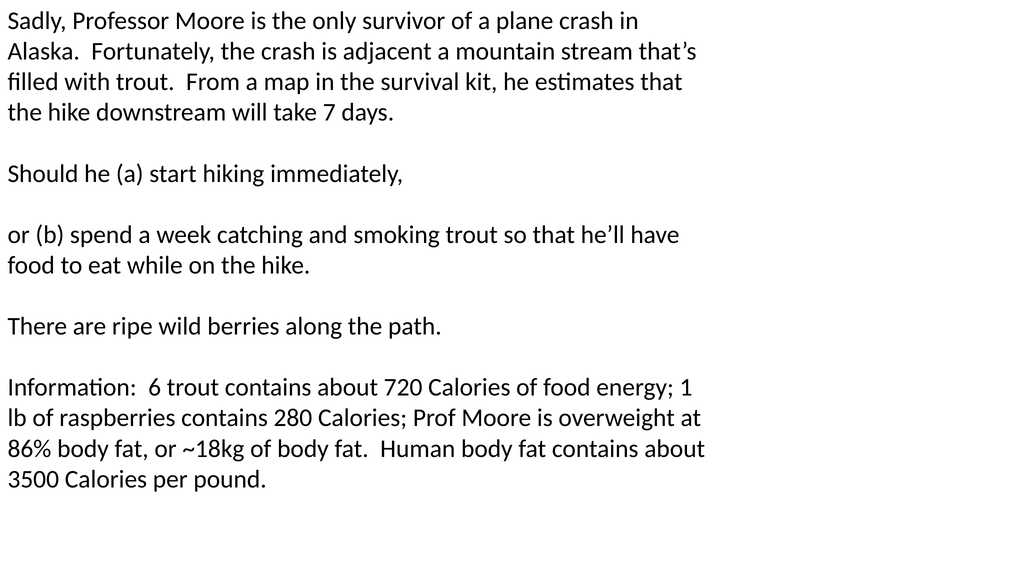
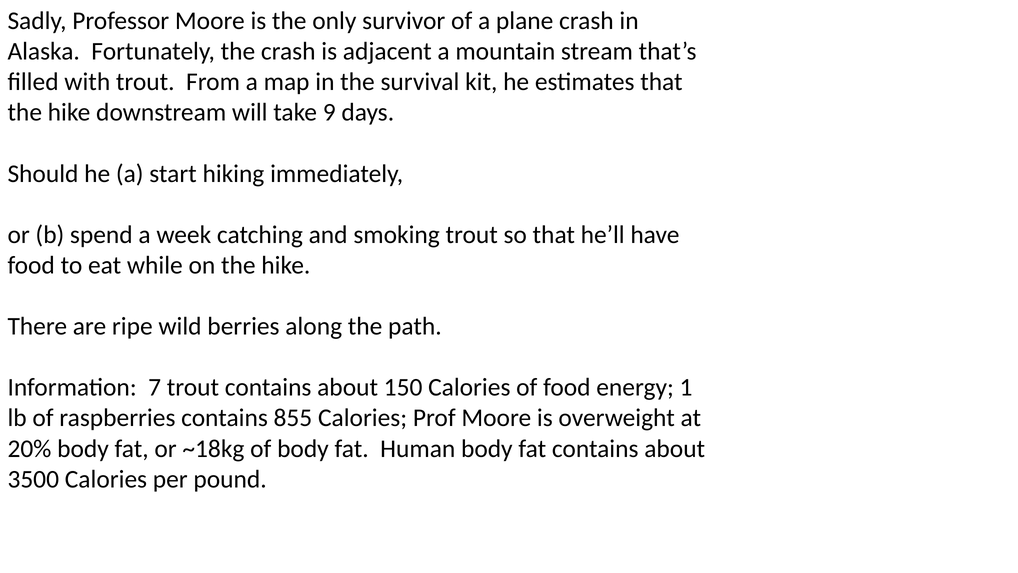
7: 7 -> 9
6: 6 -> 7
720: 720 -> 150
280: 280 -> 855
86%: 86% -> 20%
